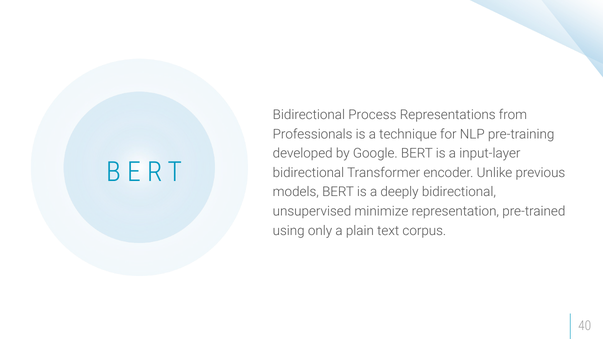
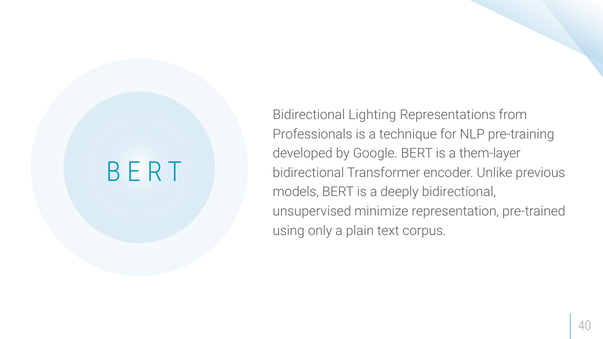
Process: Process -> Lighting
input-layer: input-layer -> them-layer
